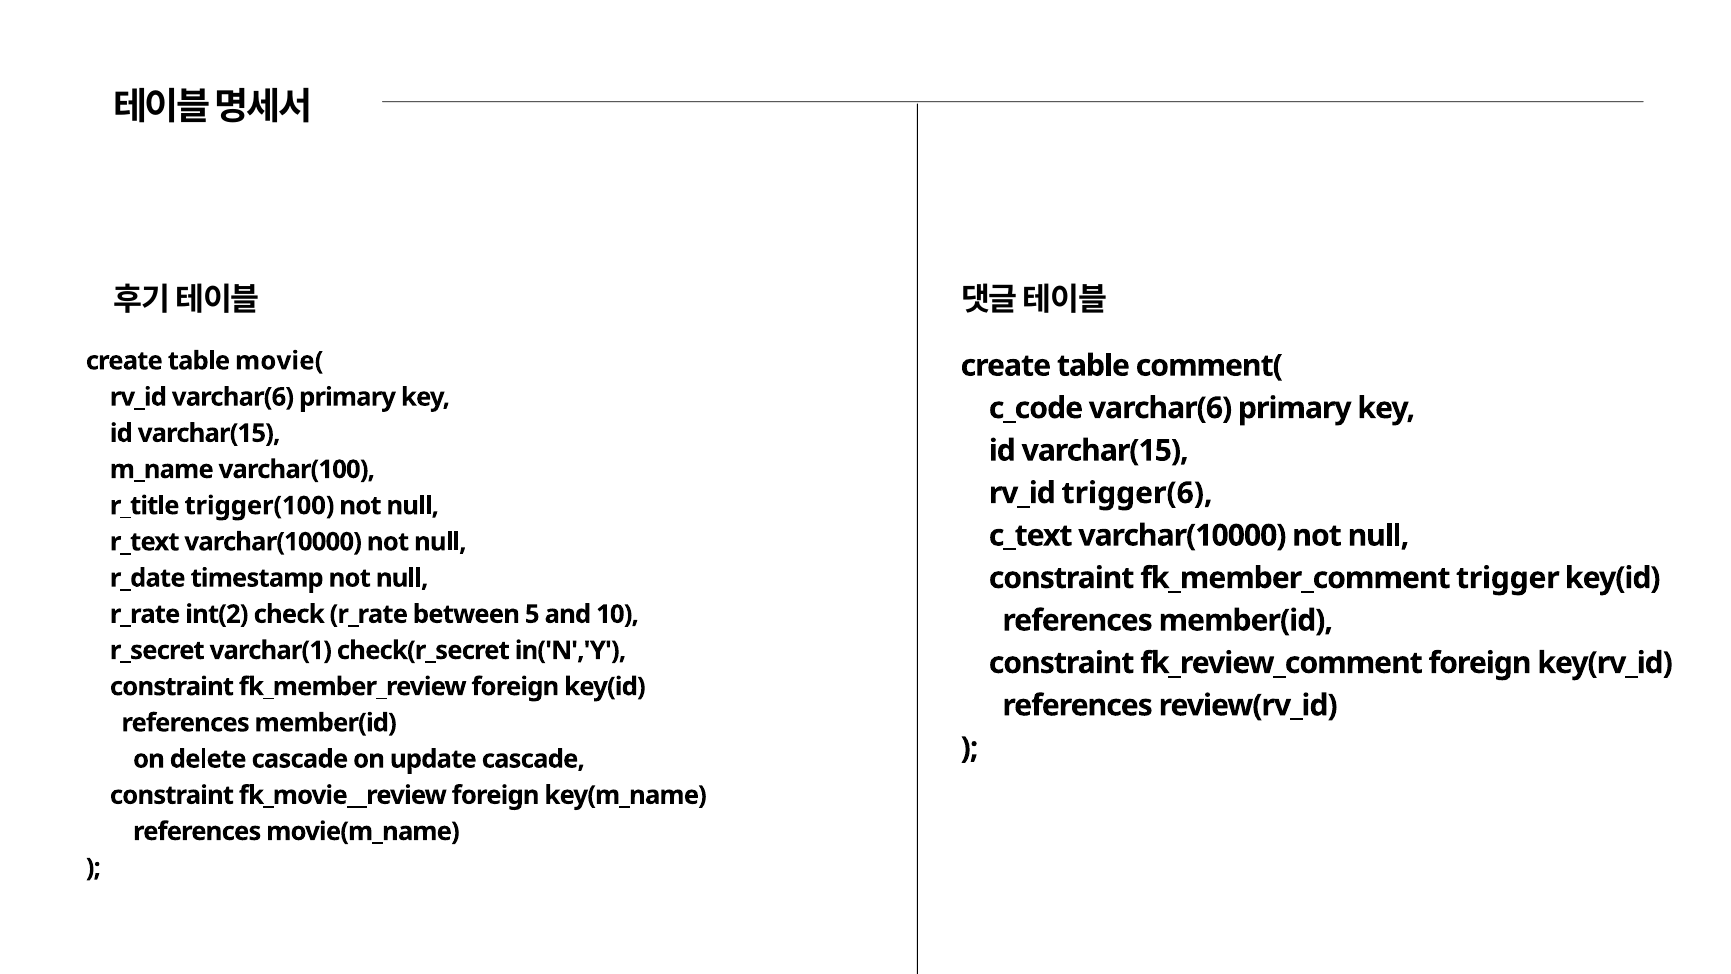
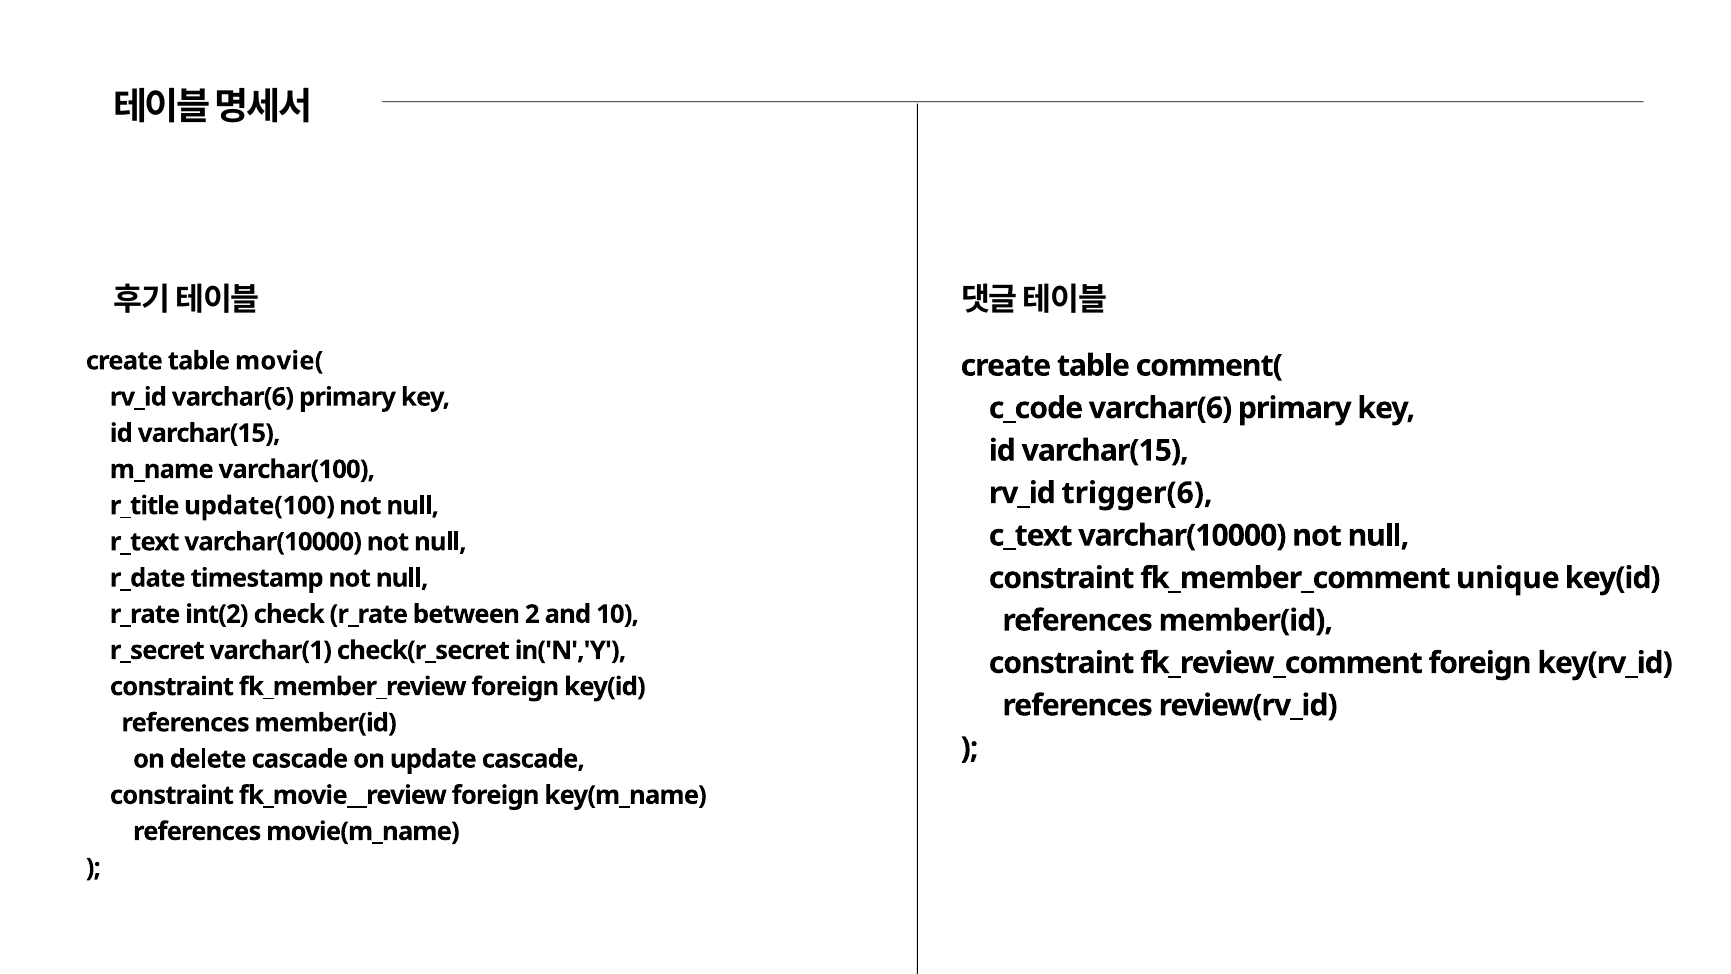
trigger(100: trigger(100 -> update(100
trigger: trigger -> unique
5: 5 -> 2
